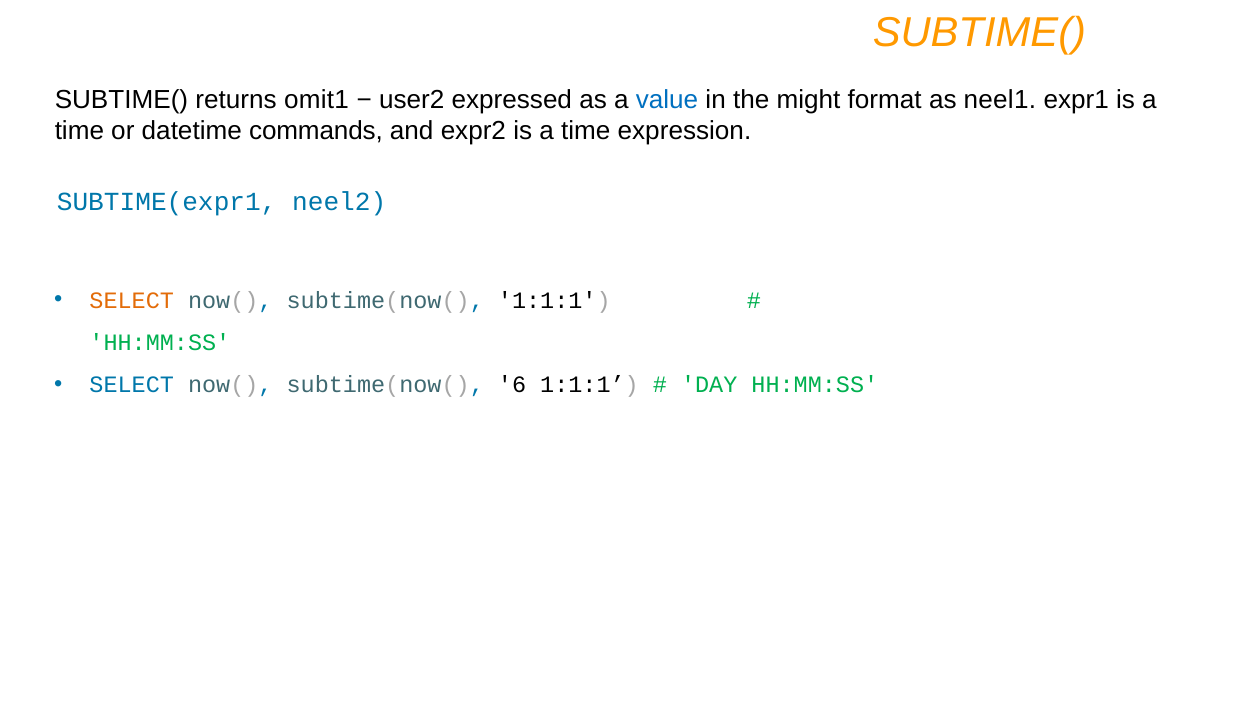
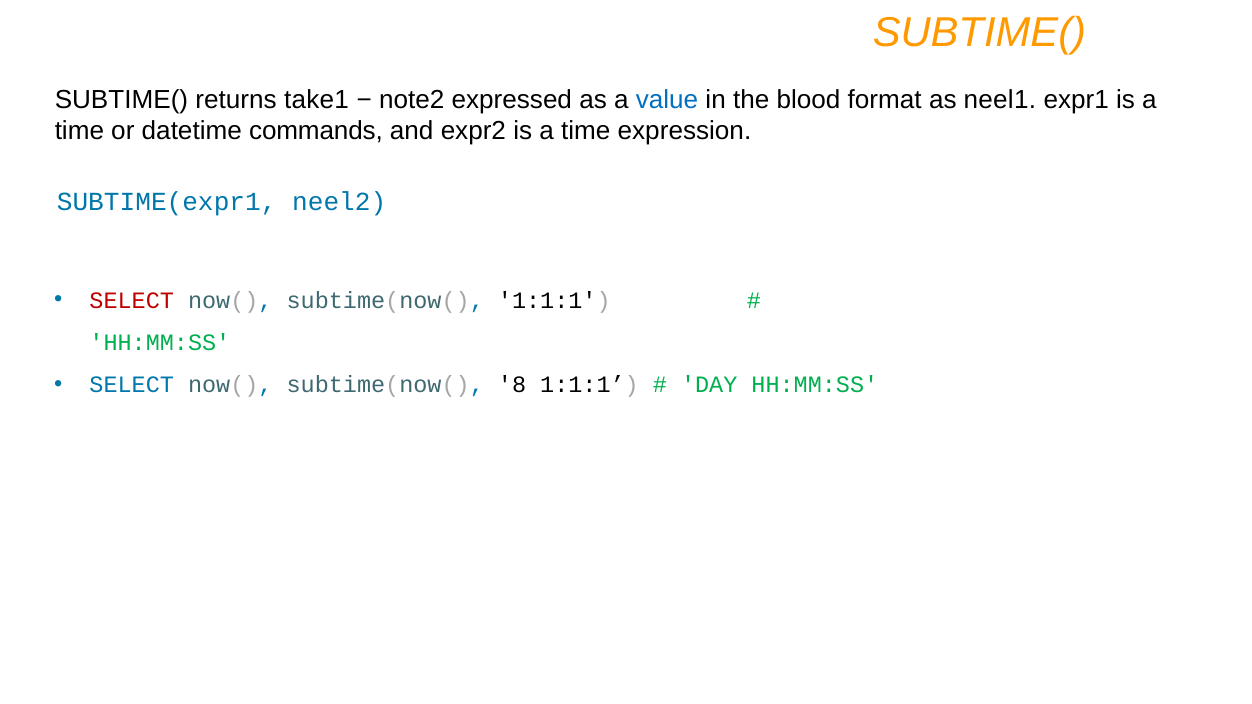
omit1: omit1 -> take1
user2: user2 -> note2
might: might -> blood
SELECT at (132, 300) colour: orange -> red
6: 6 -> 8
